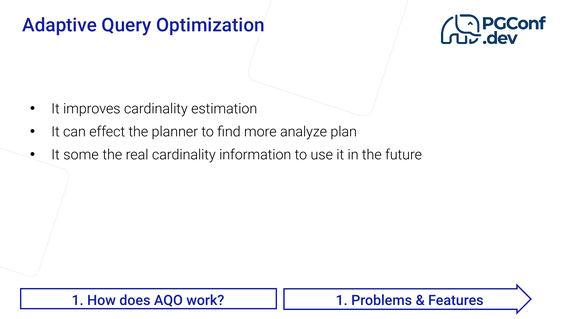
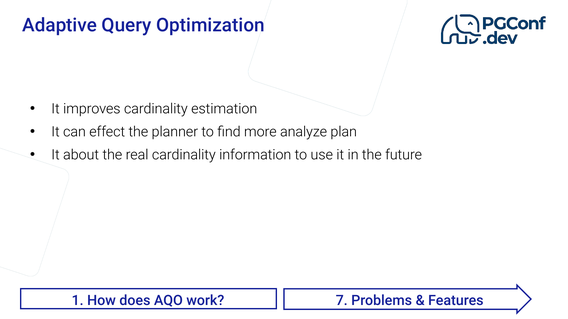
some: some -> about
work 1: 1 -> 7
